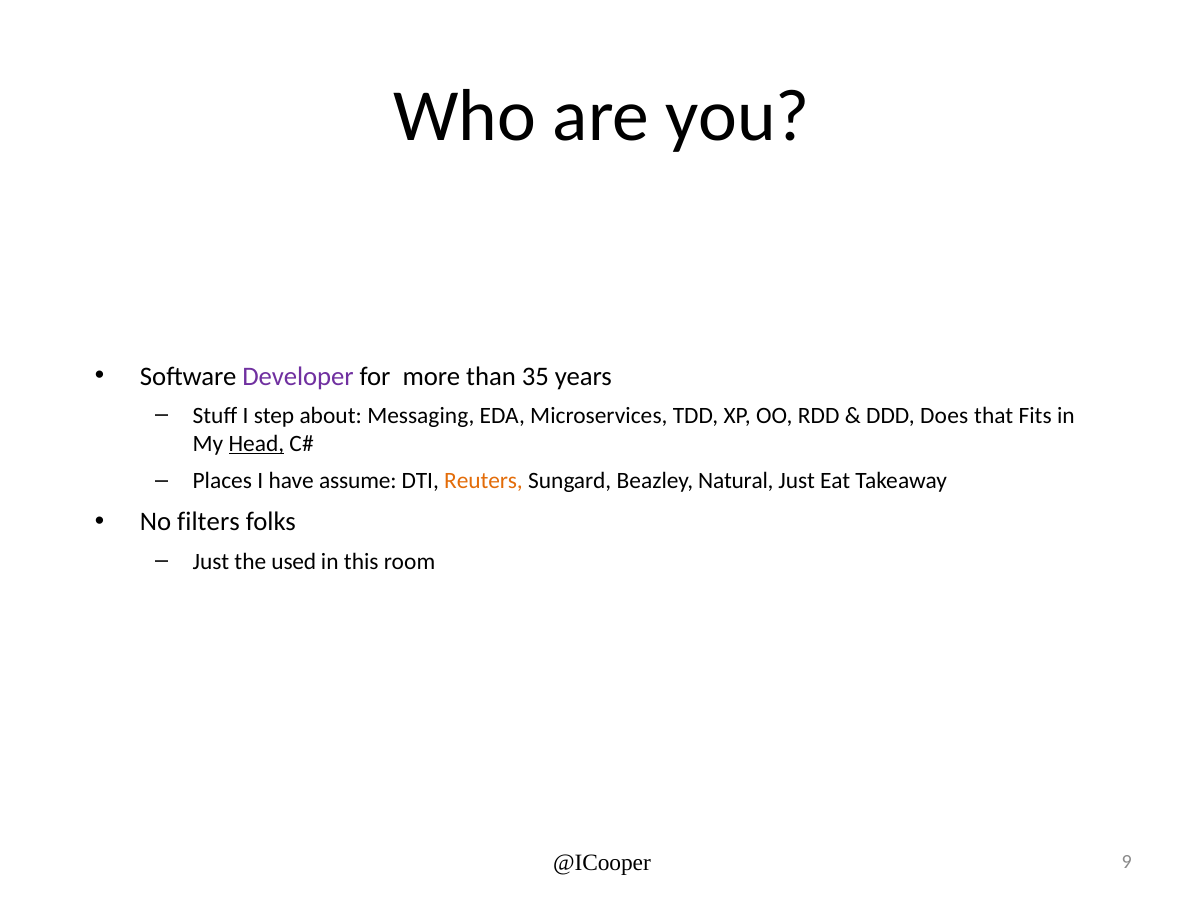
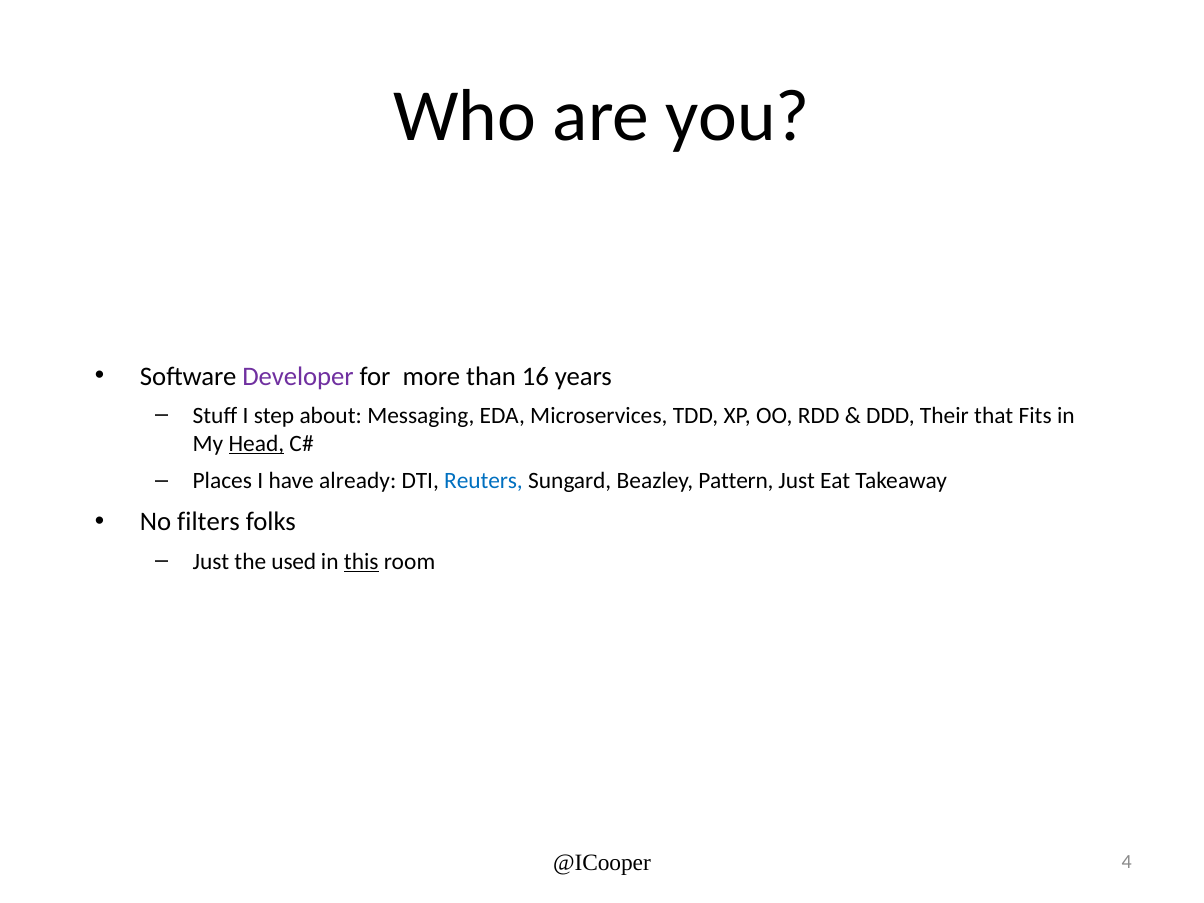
35: 35 -> 16
Does: Does -> Their
assume: assume -> already
Reuters colour: orange -> blue
Natural: Natural -> Pattern
this underline: none -> present
9: 9 -> 4
